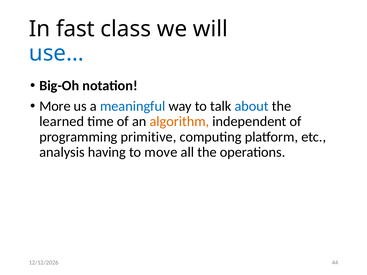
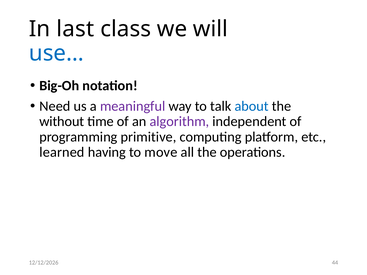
fast: fast -> last
More: More -> Need
meaningful colour: blue -> purple
learned: learned -> without
algorithm colour: orange -> purple
analysis: analysis -> learned
